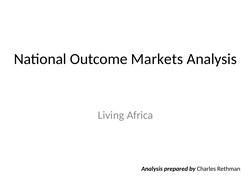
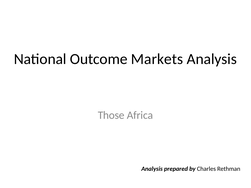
Living: Living -> Those
